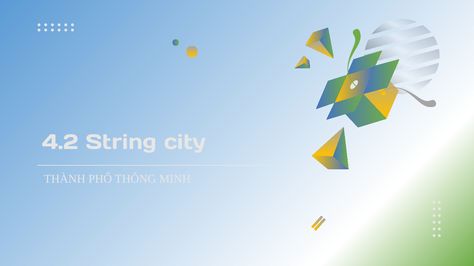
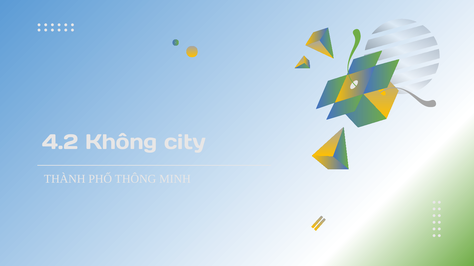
String: String -> Không
